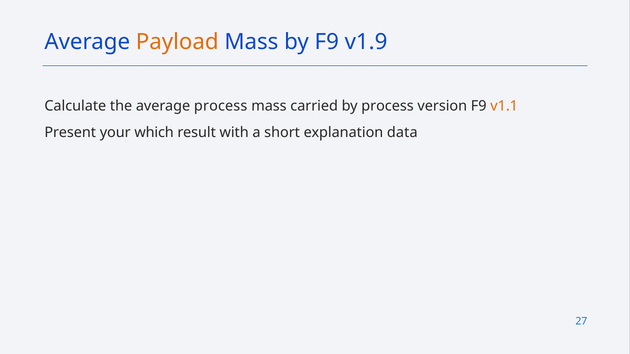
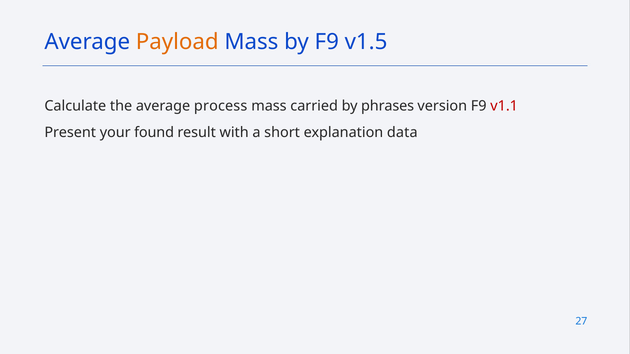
v1.9: v1.9 -> v1.5
by process: process -> phrases
v1.1 colour: orange -> red
which: which -> found
